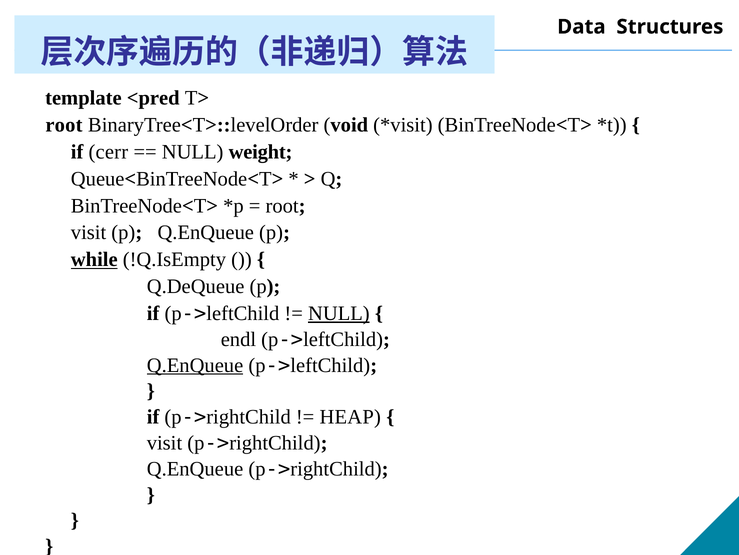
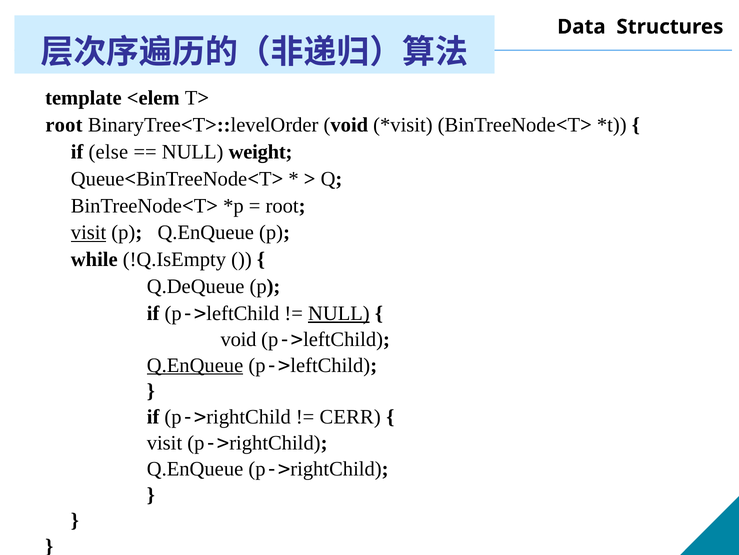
<pred: <pred -> <elem
cerr: cerr -> else
visit at (89, 232) underline: none -> present
while underline: present -> none
endl at (238, 339): endl -> void
HEAP: HEAP -> CERR
